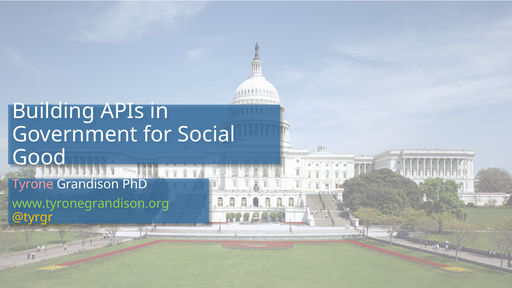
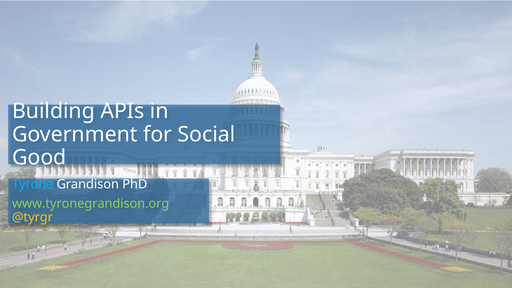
Tyrone colour: pink -> light blue
